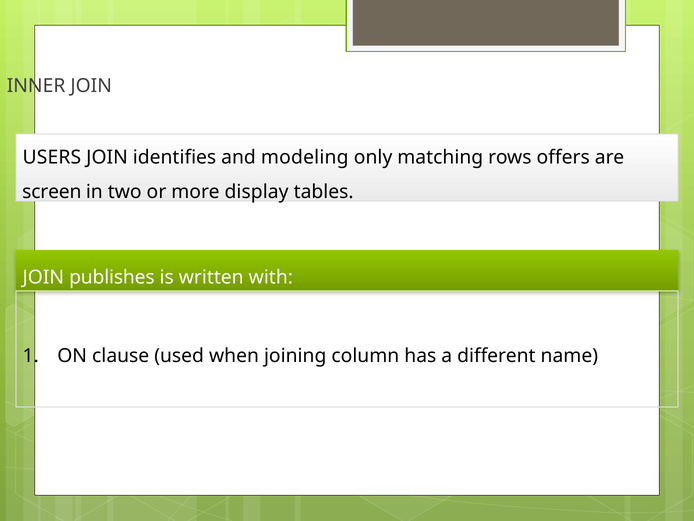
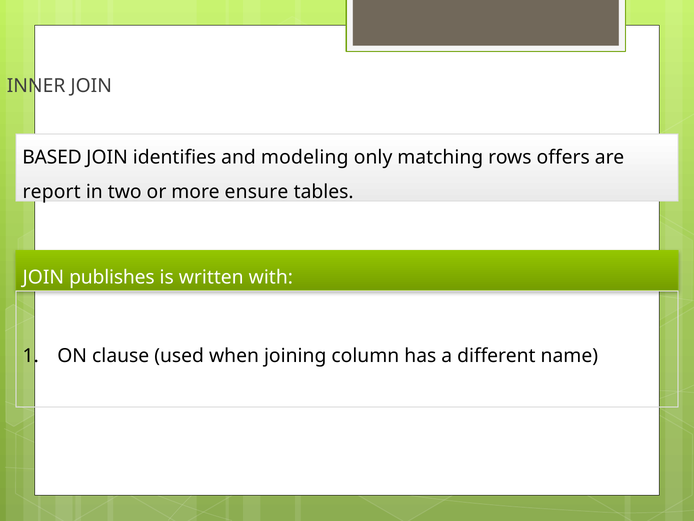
USERS: USERS -> BASED
screen: screen -> report
display: display -> ensure
